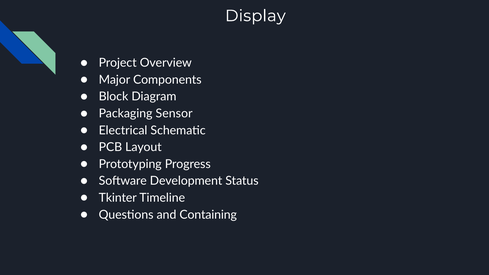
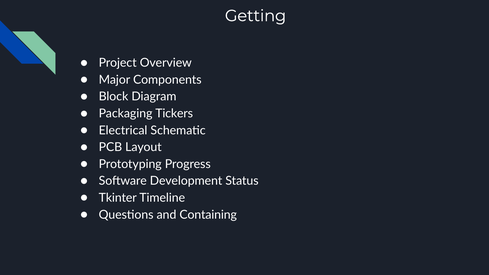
Display: Display -> Getting
Sensor: Sensor -> Tickers
